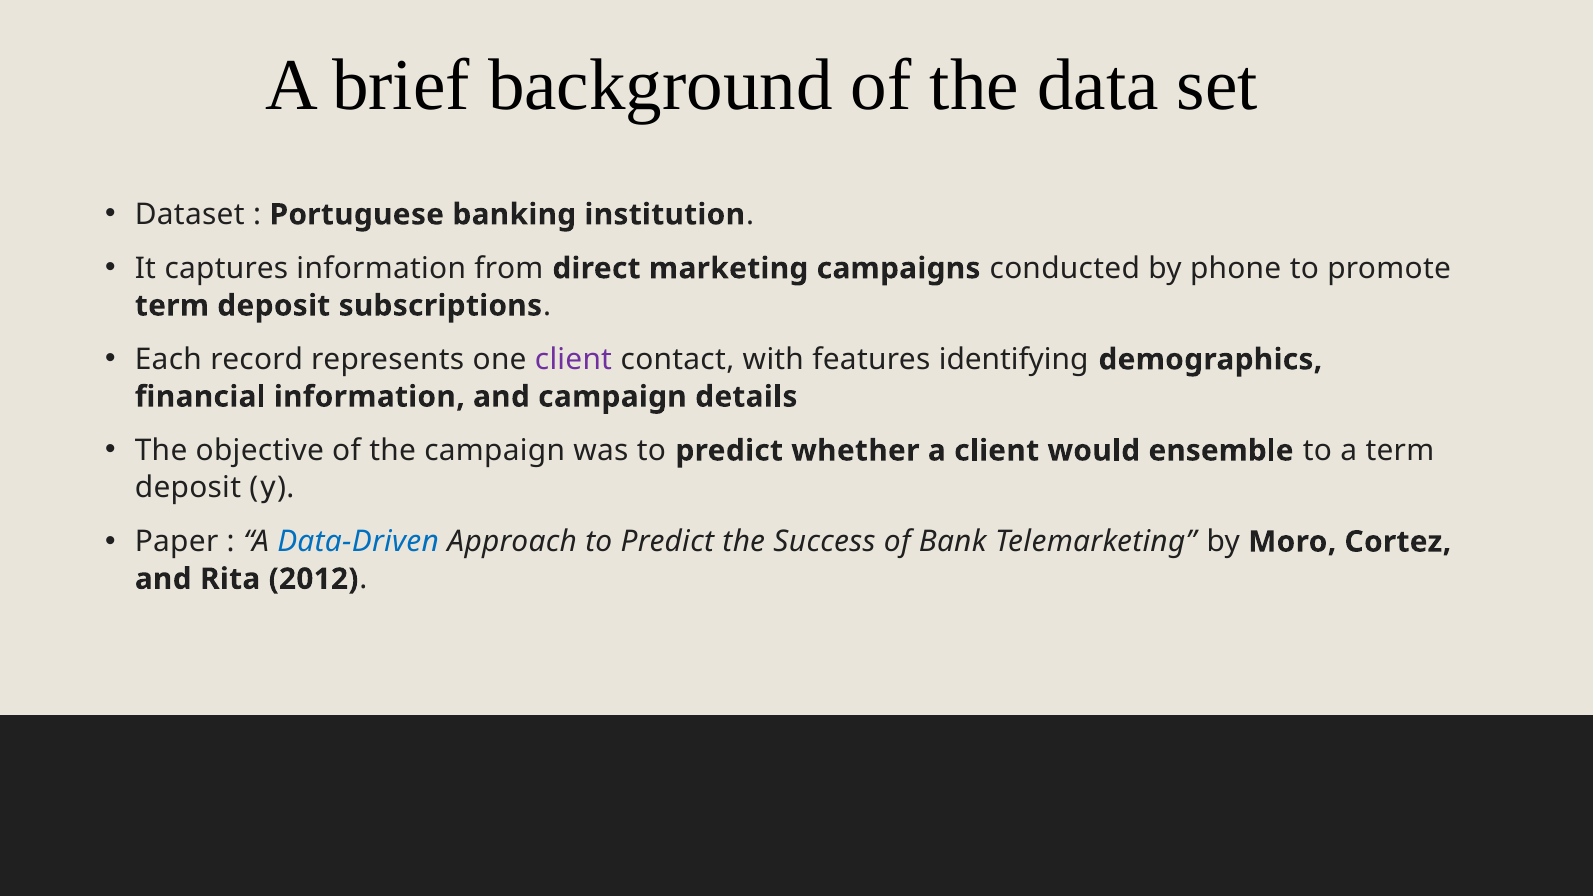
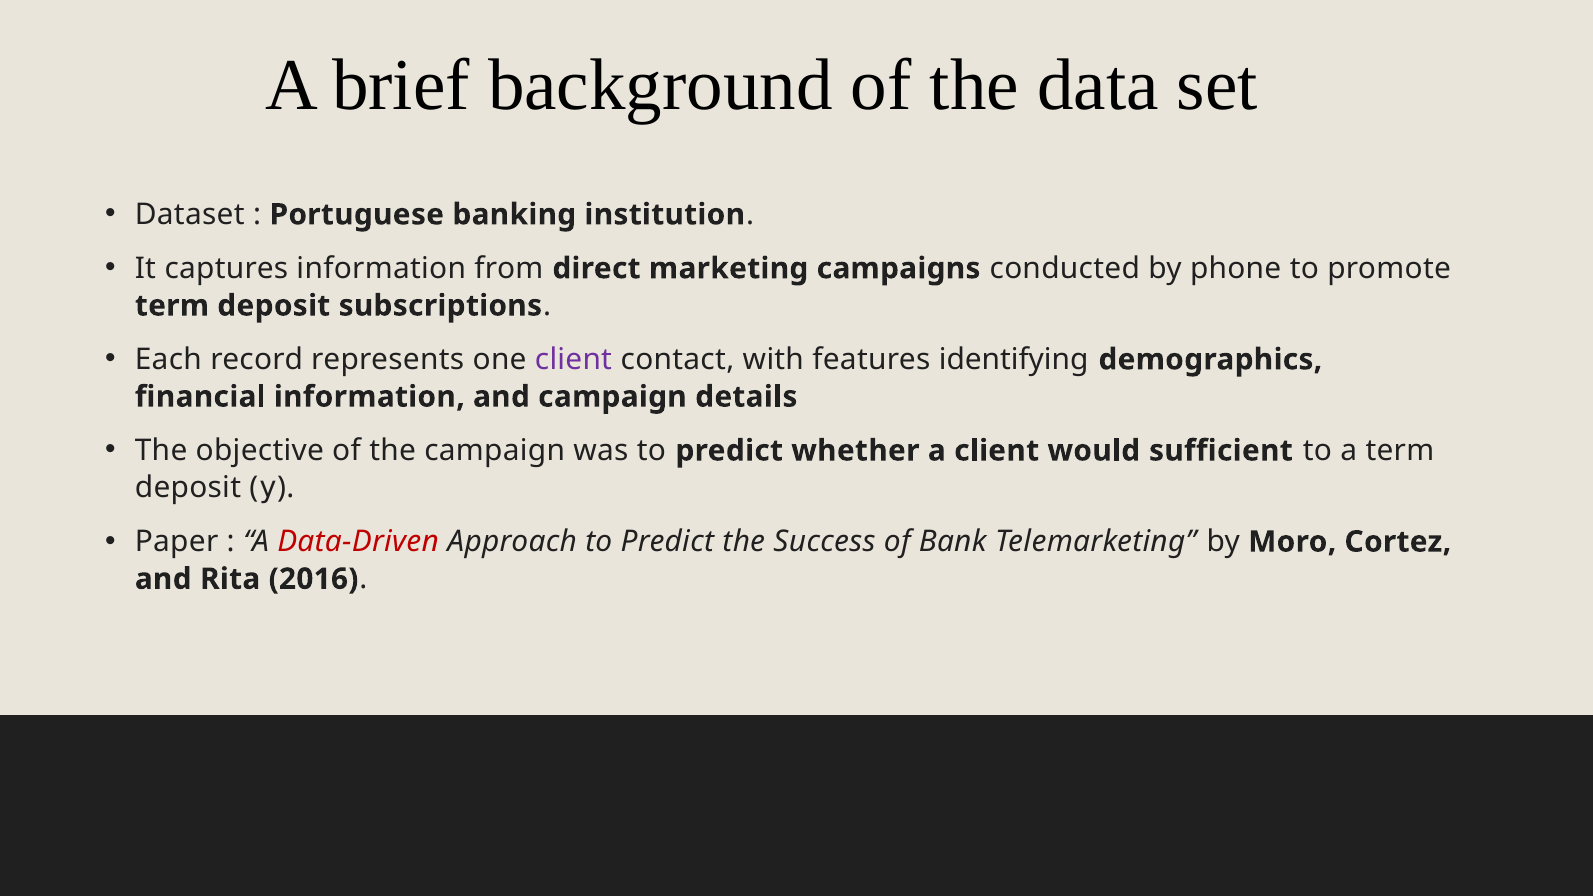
ensemble: ensemble -> sufficient
Data-Driven colour: blue -> red
2012: 2012 -> 2016
